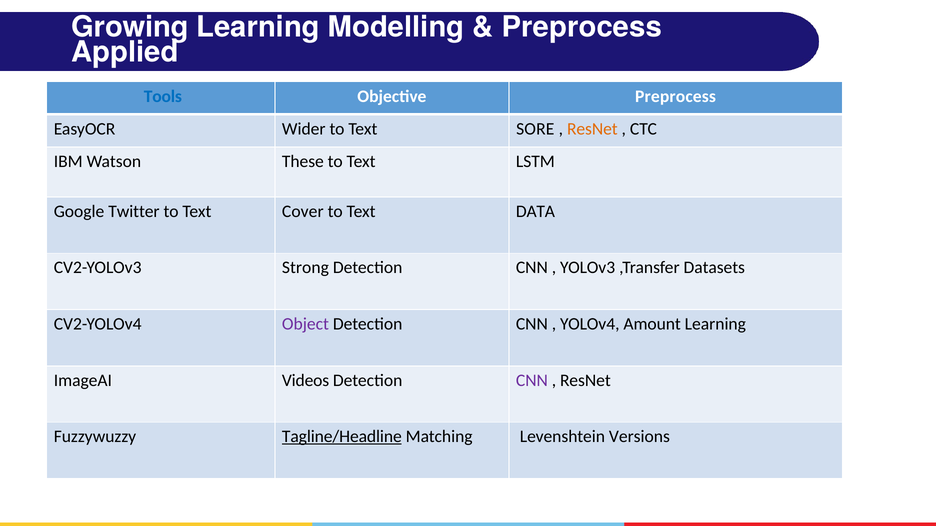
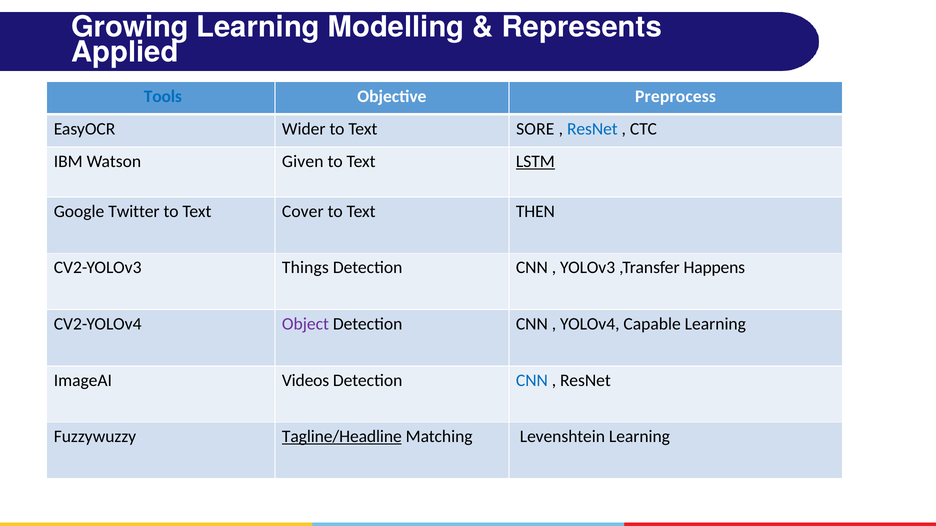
Preprocess at (582, 27): Preprocess -> Represents
ResNet at (592, 129) colour: orange -> blue
These: These -> Given
LSTM underline: none -> present
DATA: DATA -> THEN
Strong: Strong -> Things
Datasets: Datasets -> Happens
Amount: Amount -> Capable
CNN at (532, 381) colour: purple -> blue
Levenshtein Versions: Versions -> Learning
